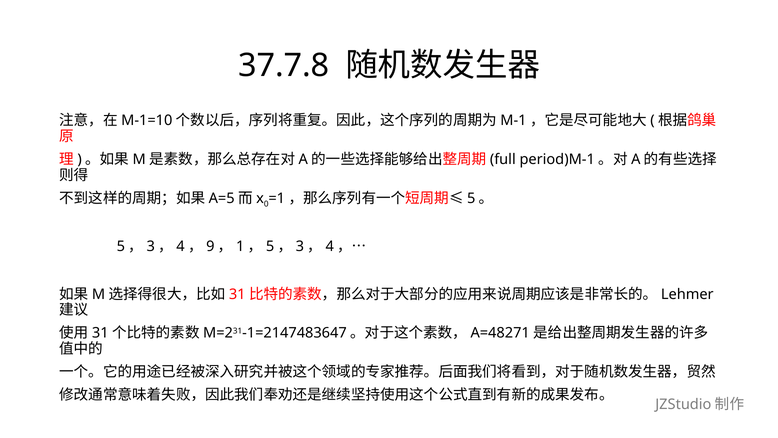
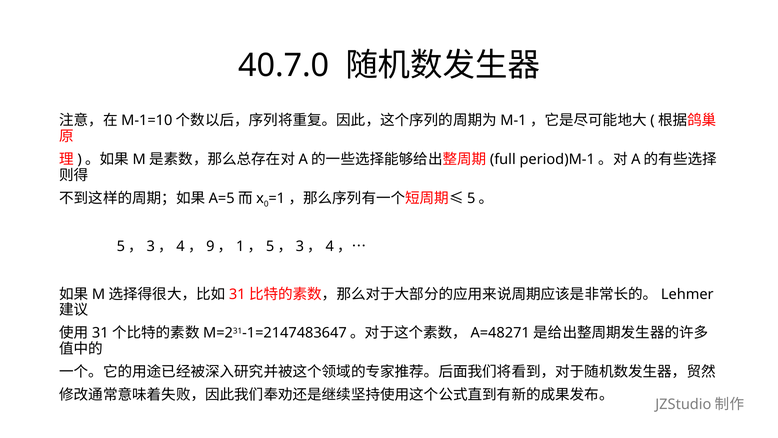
37.7.8: 37.7.8 -> 40.7.0
